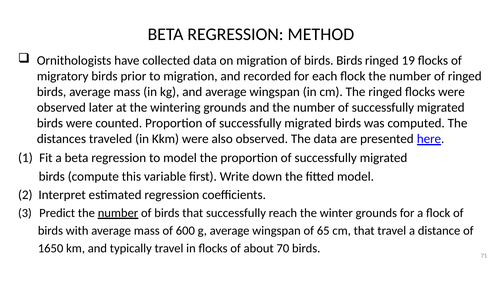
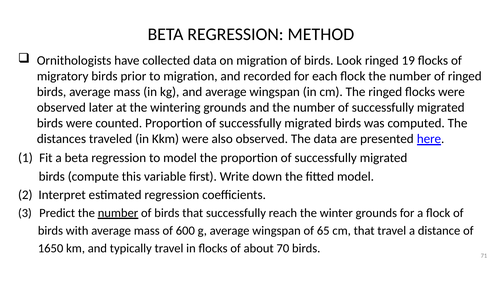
birds Birds: Birds -> Look
